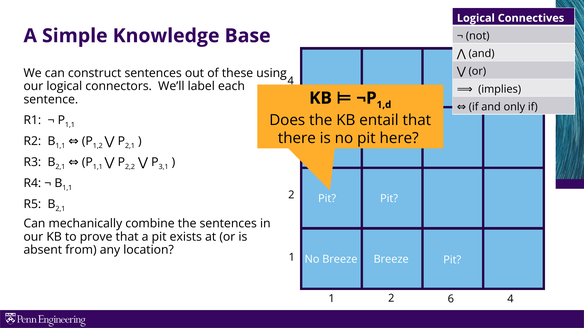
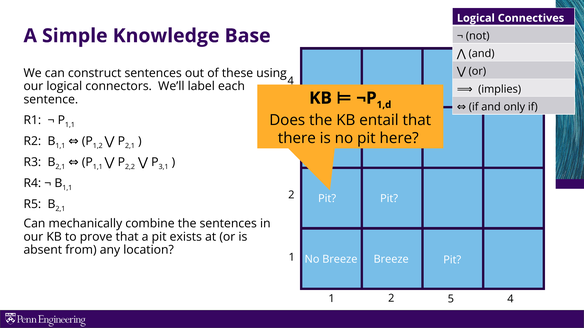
6: 6 -> 5
